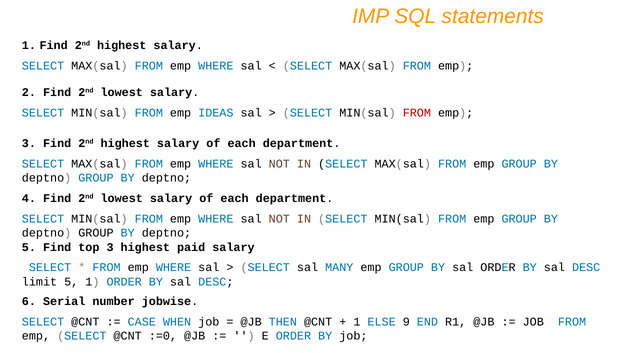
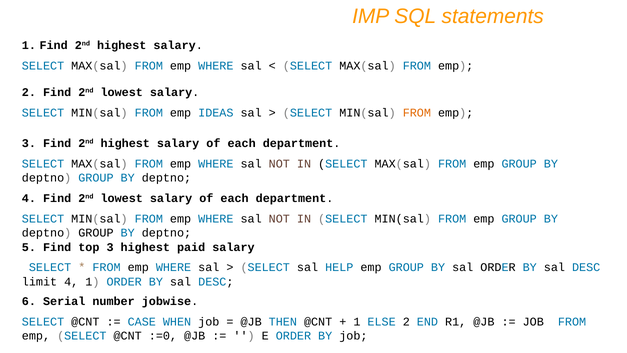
FROM at (417, 113) colour: red -> orange
MANY: MANY -> HELP
limit 5: 5 -> 4
ELSE 9: 9 -> 2
